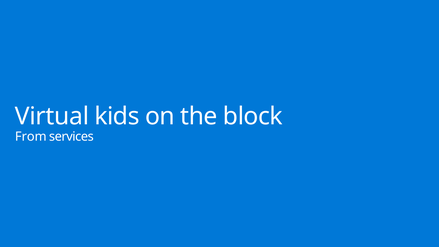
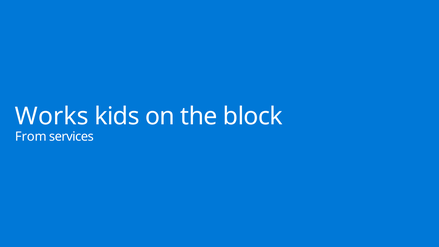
Virtual: Virtual -> Works
